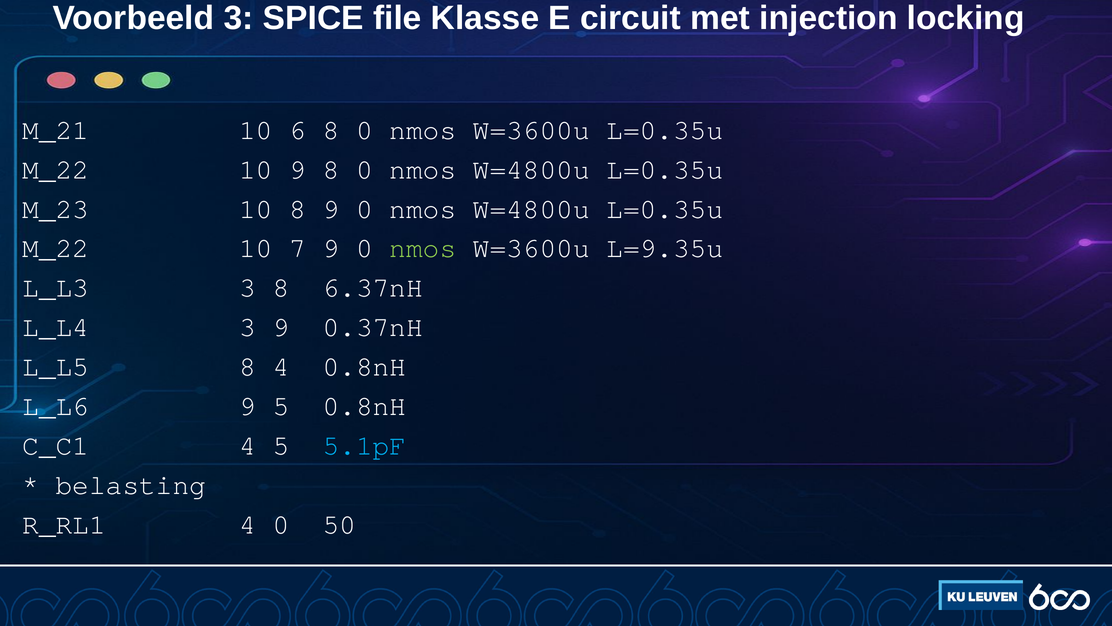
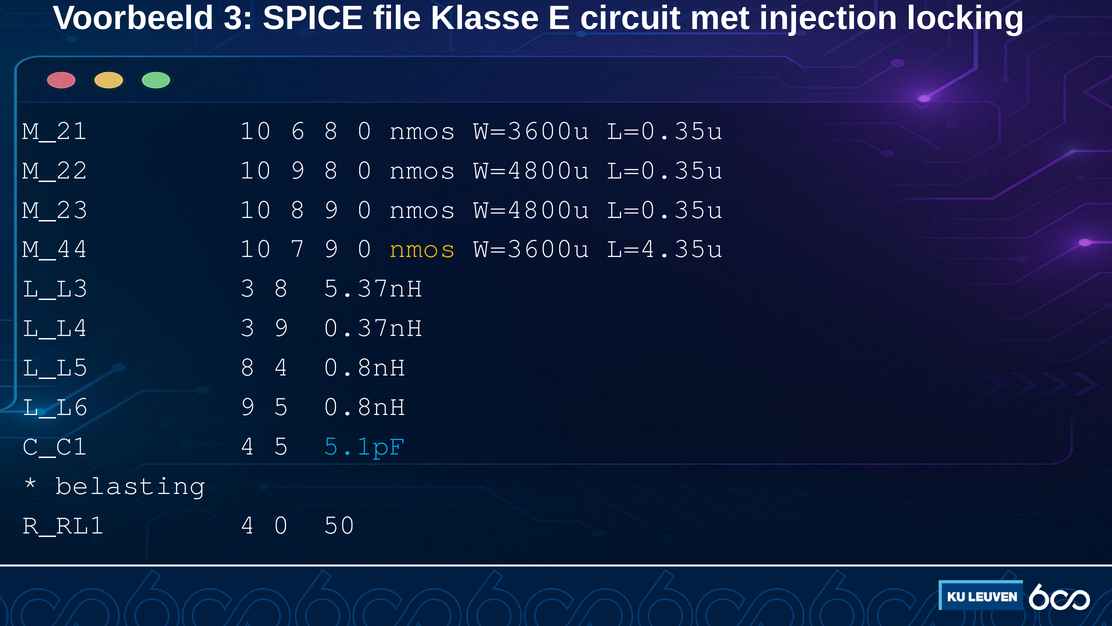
M_22 at (56, 248): M_22 -> M_44
nmos at (423, 248) colour: light green -> yellow
L=9.35u: L=9.35u -> L=4.35u
6.37nH: 6.37nH -> 5.37nH
